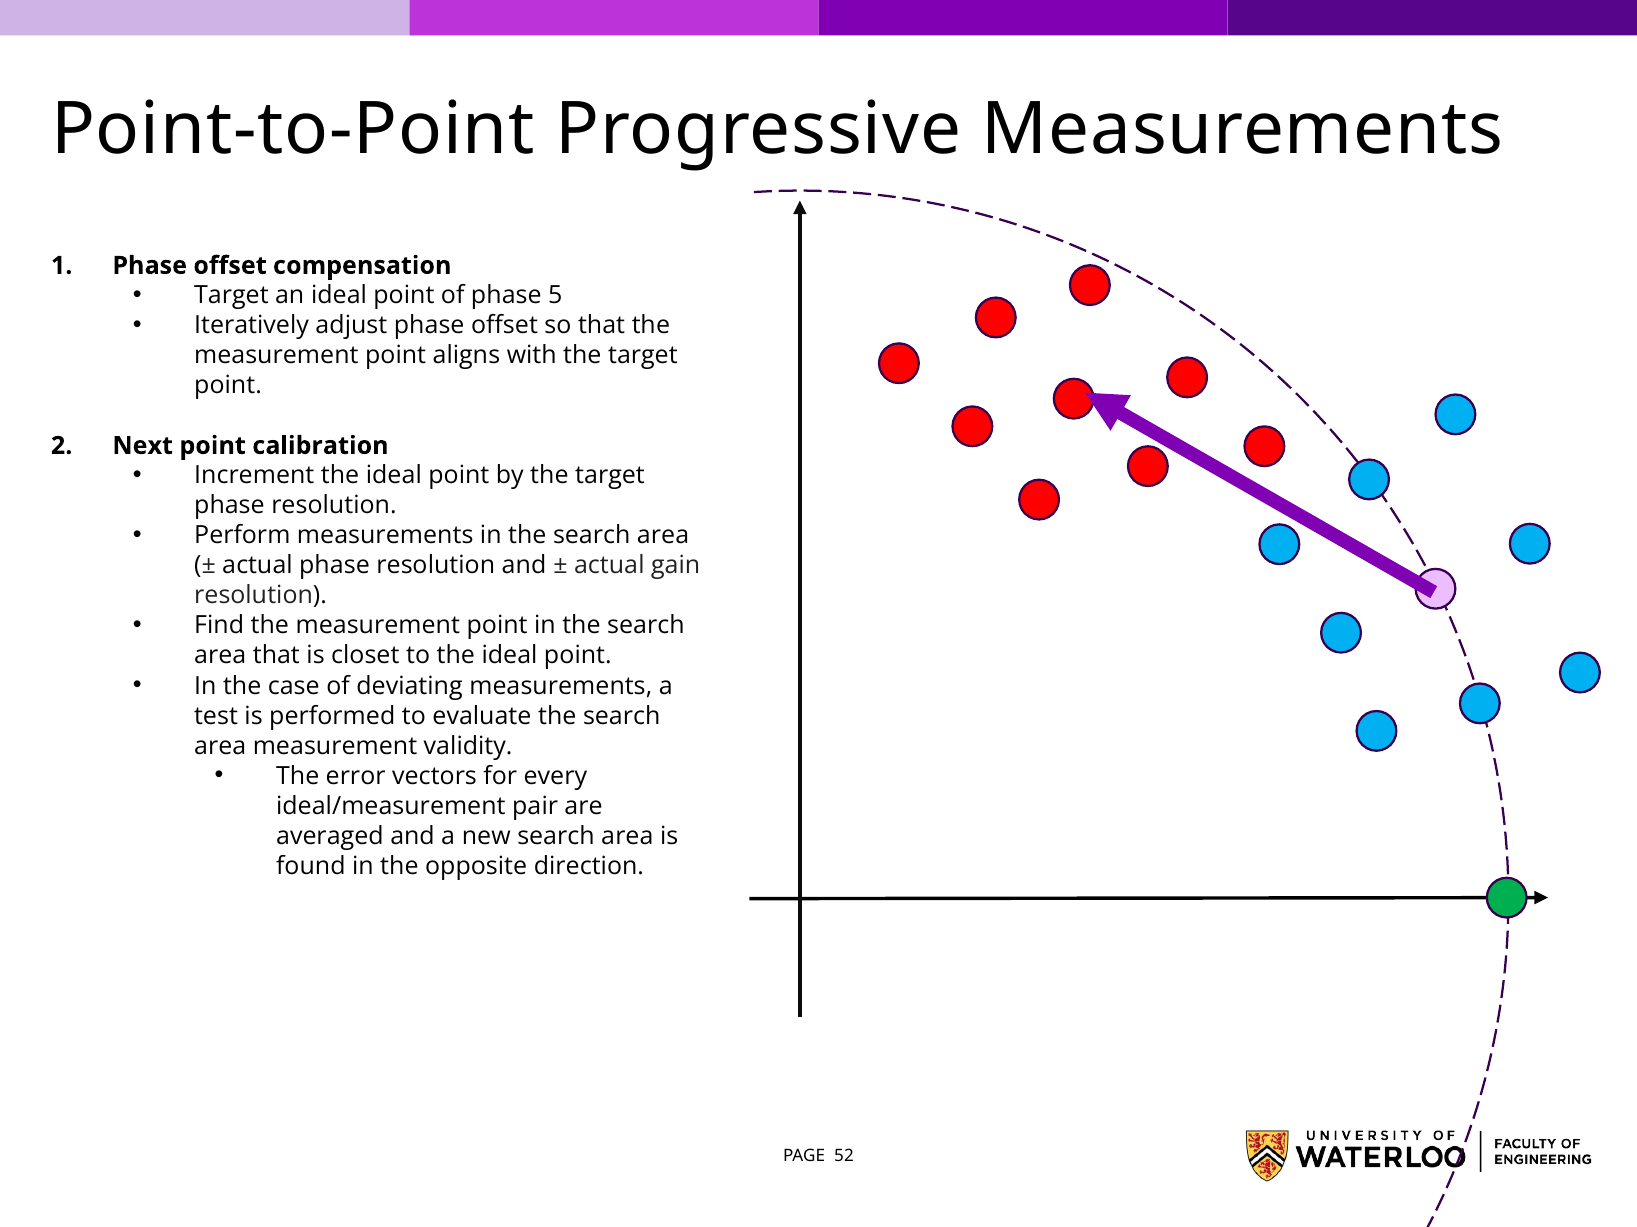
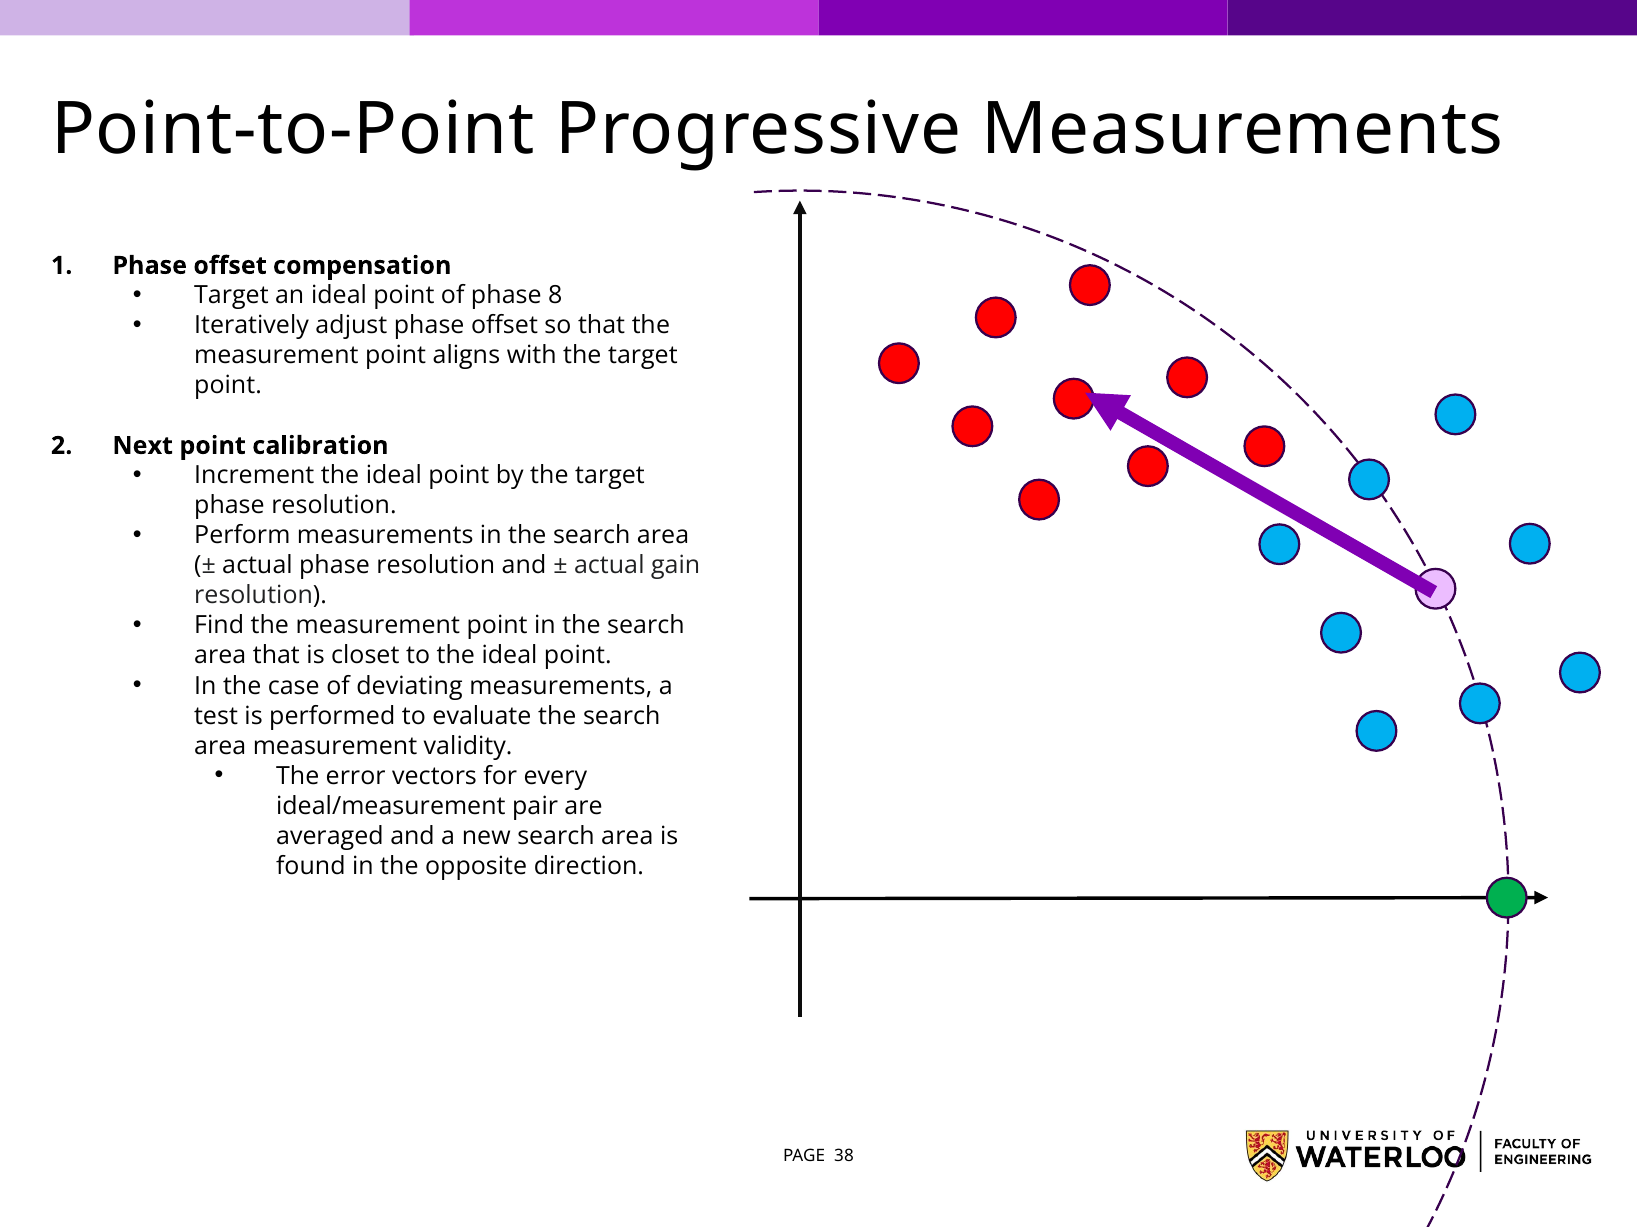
5: 5 -> 8
52: 52 -> 38
